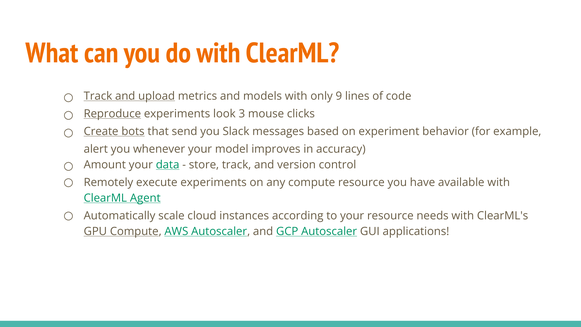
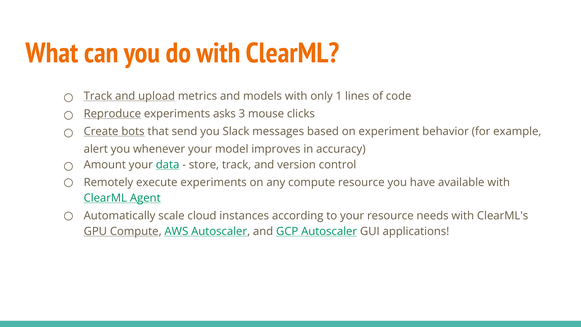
9: 9 -> 1
look: look -> asks
